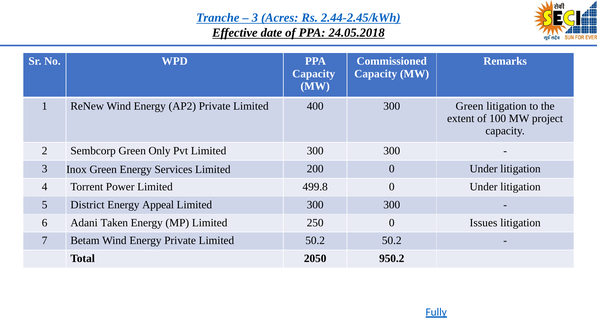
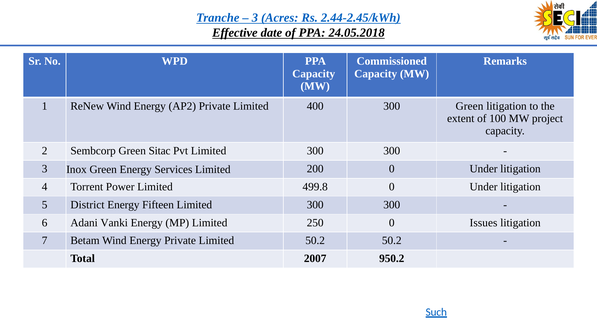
Only: Only -> Sitac
Appeal: Appeal -> Fifteen
Taken: Taken -> Vanki
2050: 2050 -> 2007
Fully: Fully -> Such
